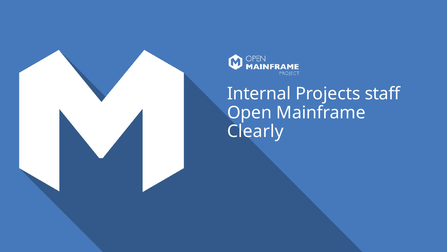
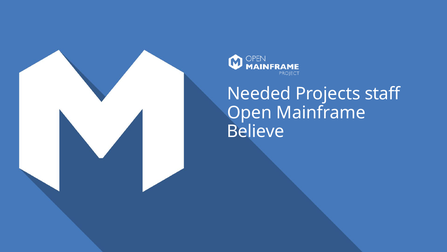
Internal: Internal -> Needed
Clearly: Clearly -> Believe
